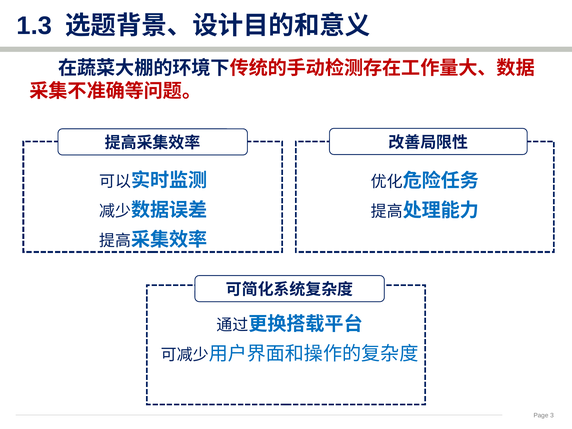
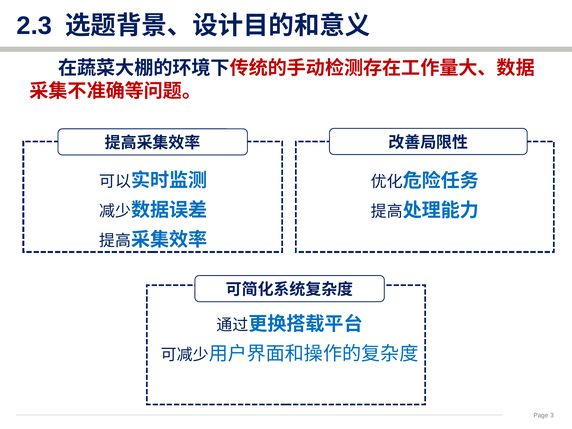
1.3: 1.3 -> 2.3
